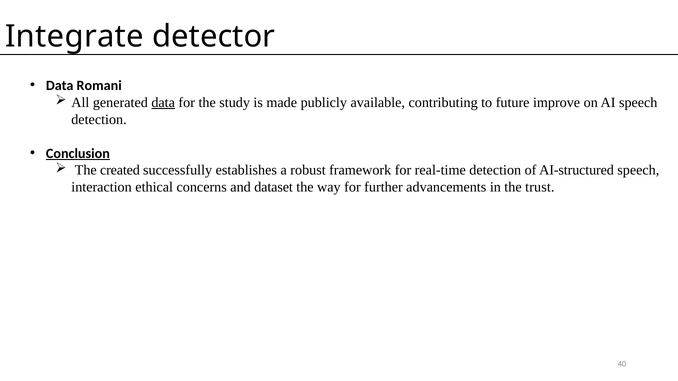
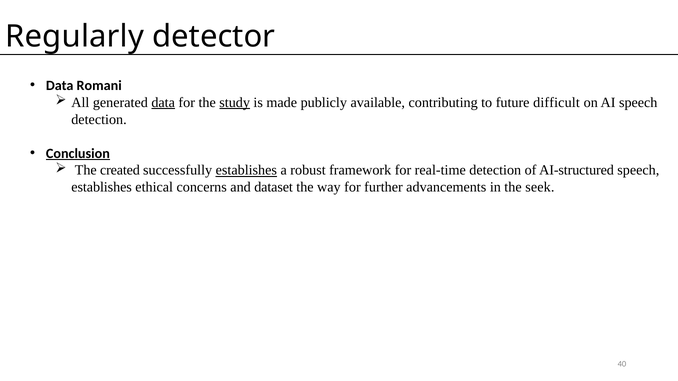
Integrate: Integrate -> Regularly
study underline: none -> present
improve: improve -> difficult
establishes at (246, 170) underline: none -> present
interaction at (102, 187): interaction -> establishes
trust: trust -> seek
